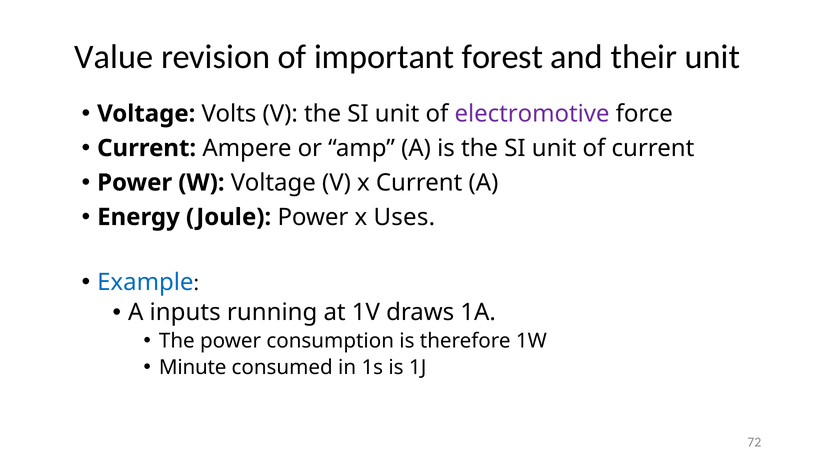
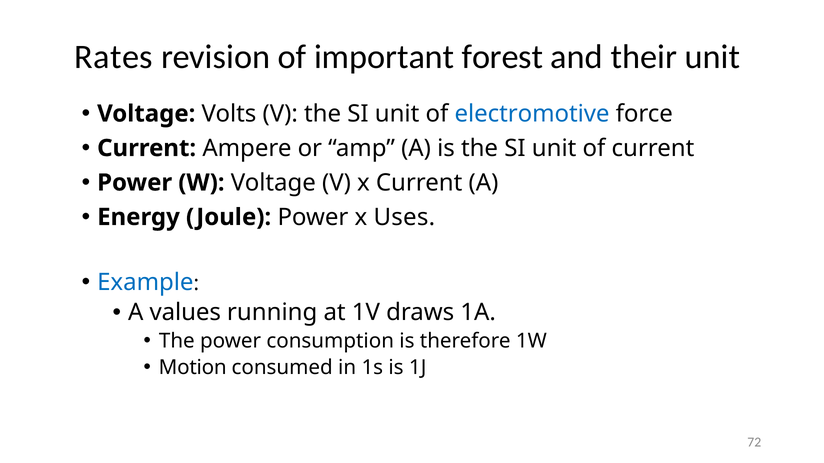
Value: Value -> Rates
electromotive colour: purple -> blue
inputs: inputs -> values
Minute: Minute -> Motion
